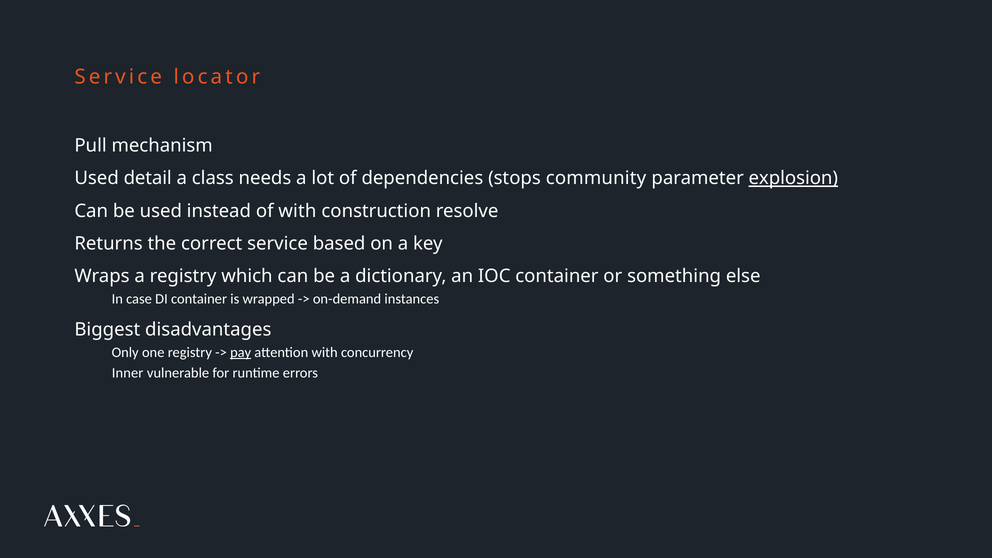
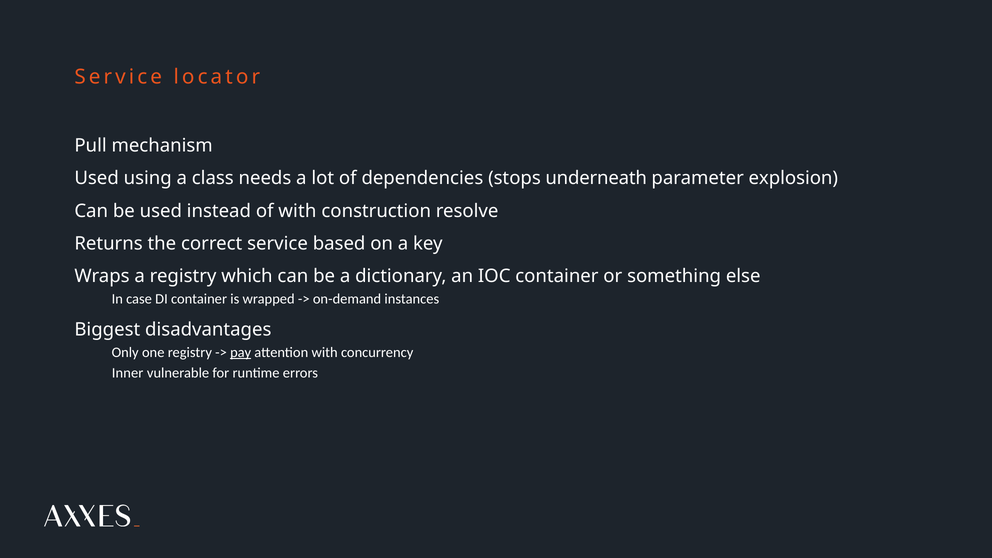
detail: detail -> using
community: community -> underneath
explosion underline: present -> none
